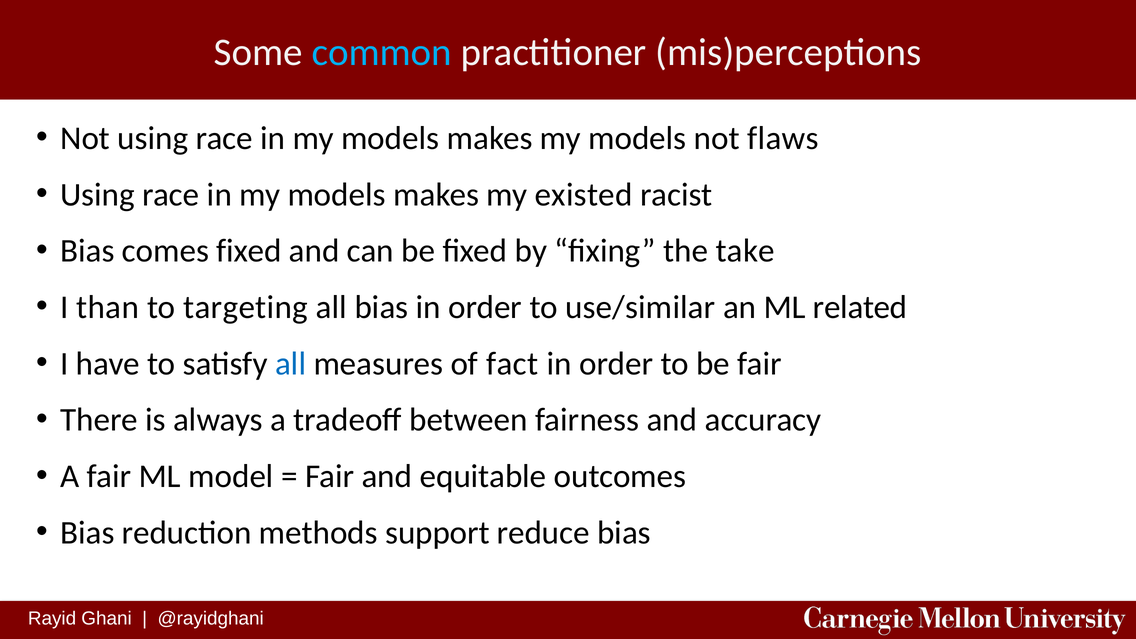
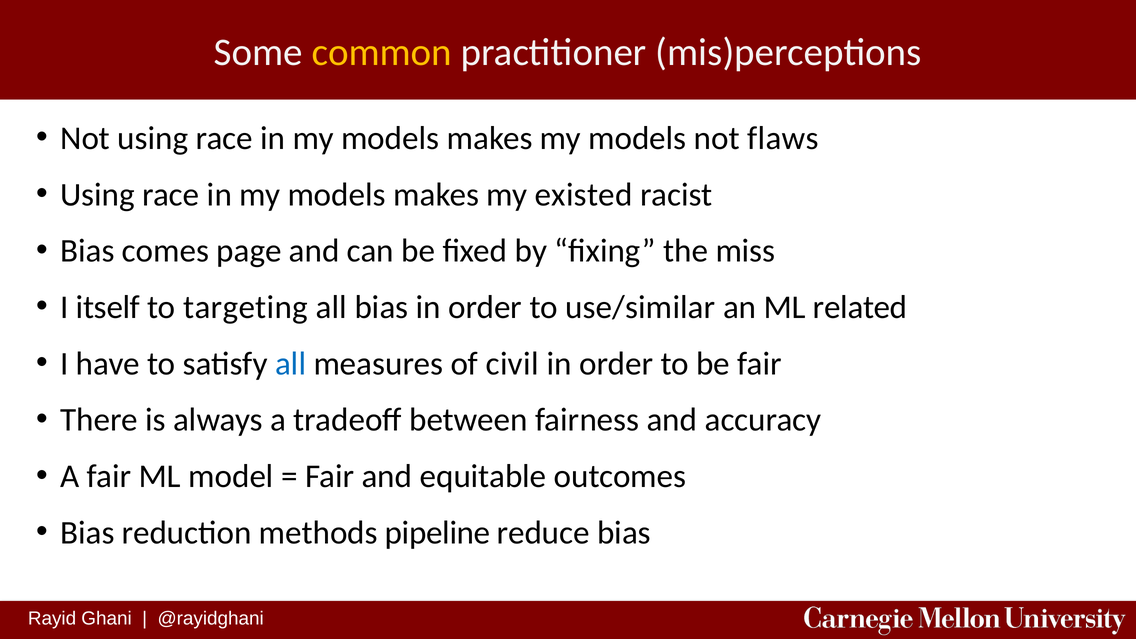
common colour: light blue -> yellow
comes fixed: fixed -> page
take: take -> miss
than: than -> itself
fact: fact -> civil
support: support -> pipeline
